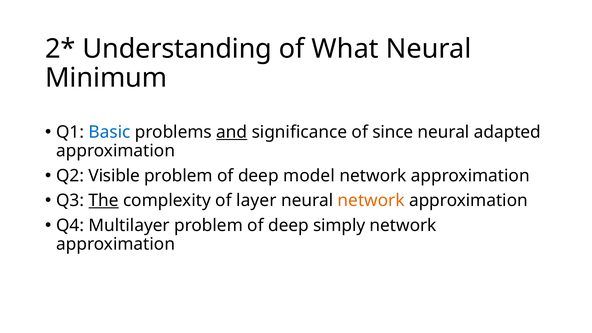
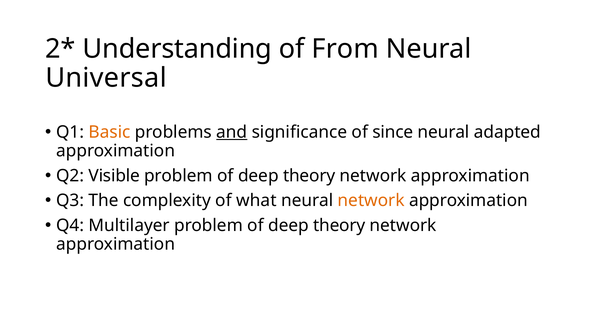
What: What -> From
Minimum: Minimum -> Universal
Basic colour: blue -> orange
model at (309, 176): model -> theory
The underline: present -> none
layer: layer -> what
simply at (339, 225): simply -> theory
